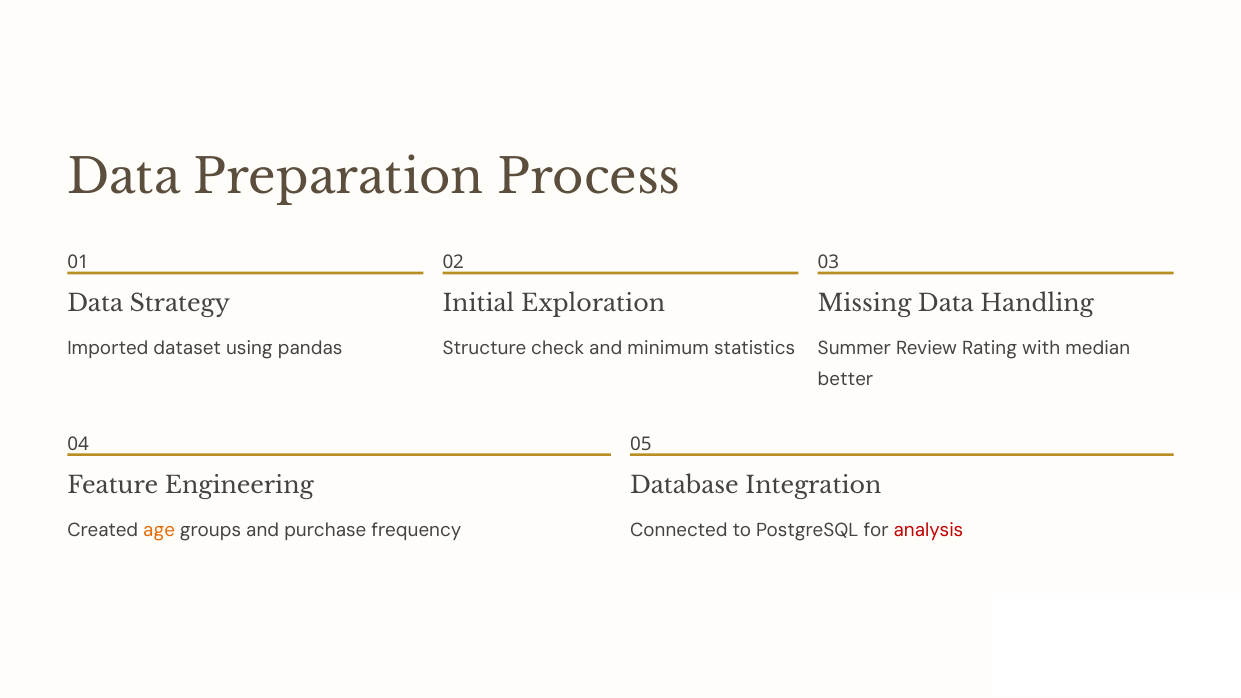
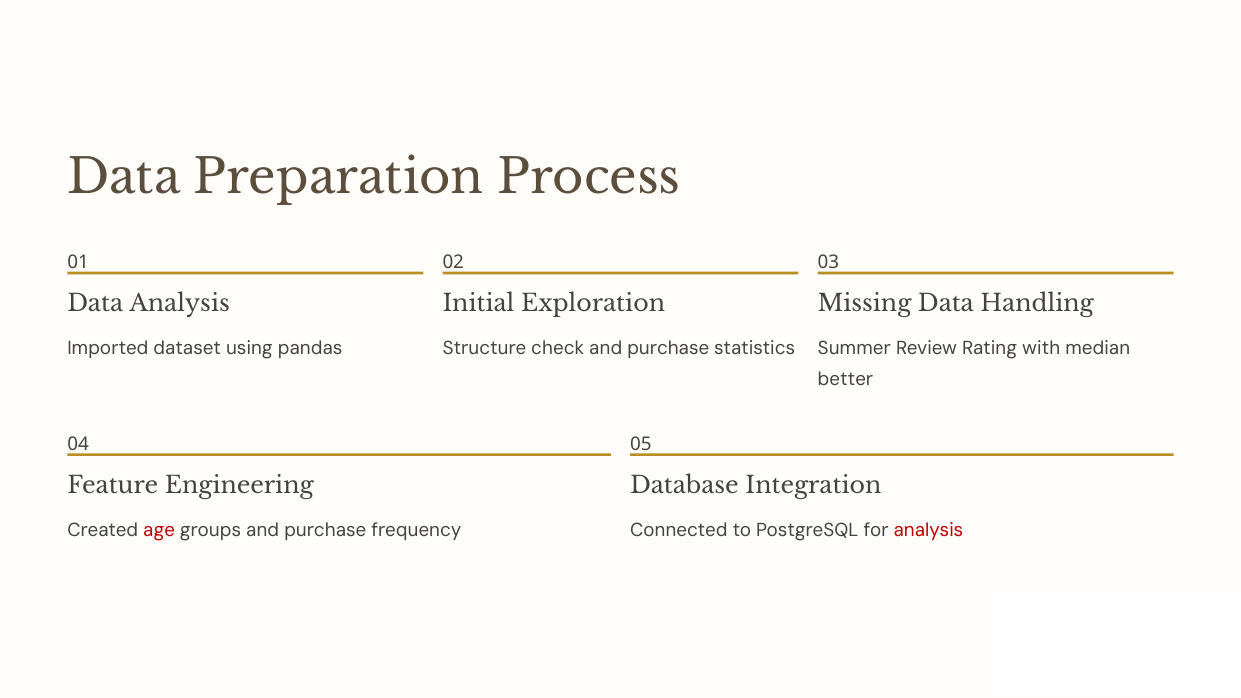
Data Strategy: Strategy -> Analysis
check and minimum: minimum -> purchase
age colour: orange -> red
